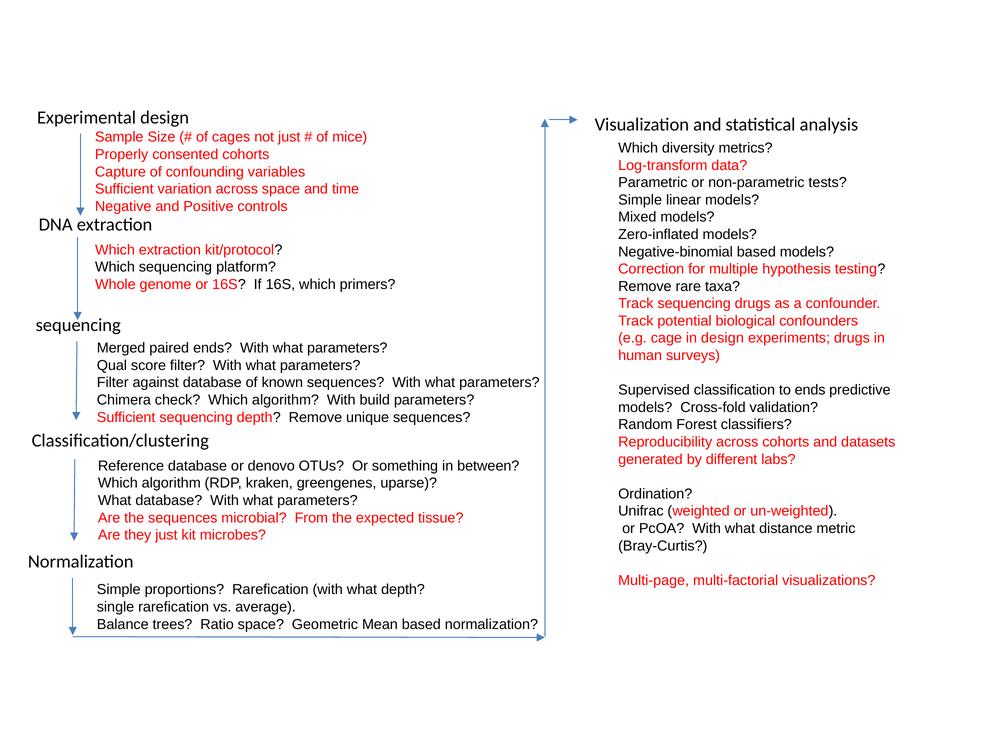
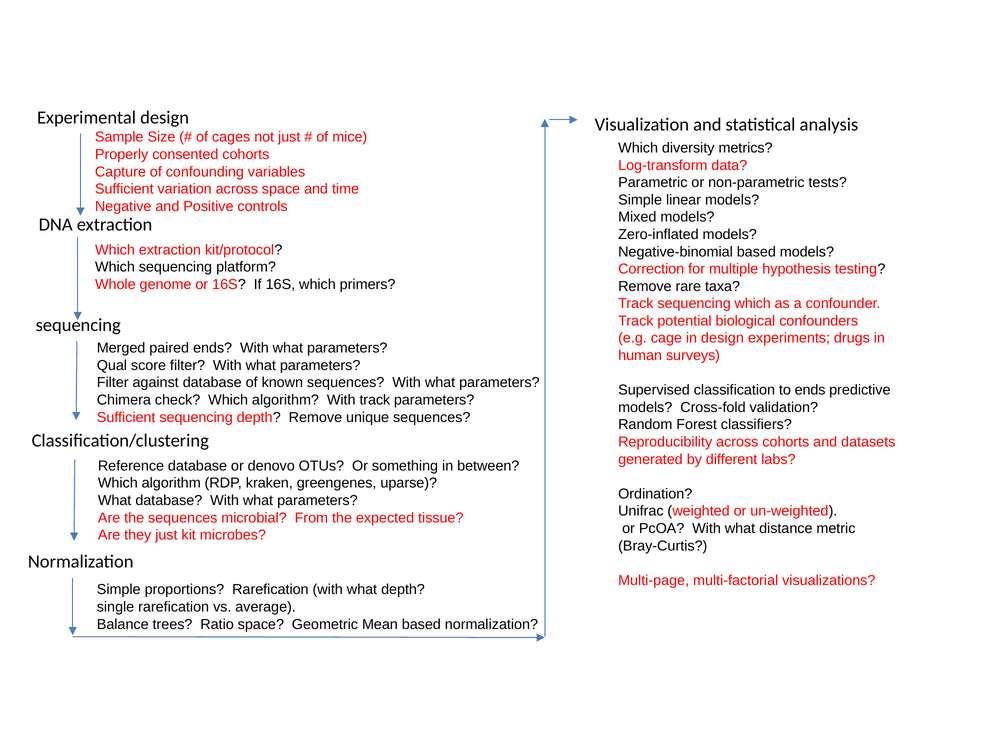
sequencing drugs: drugs -> which
With build: build -> track
